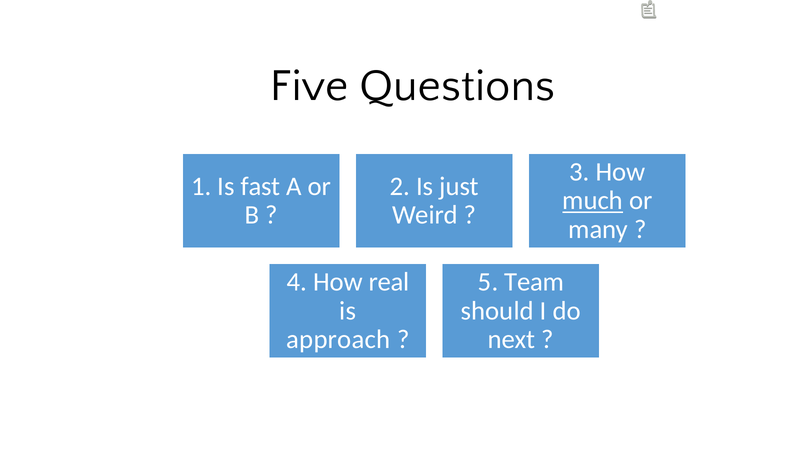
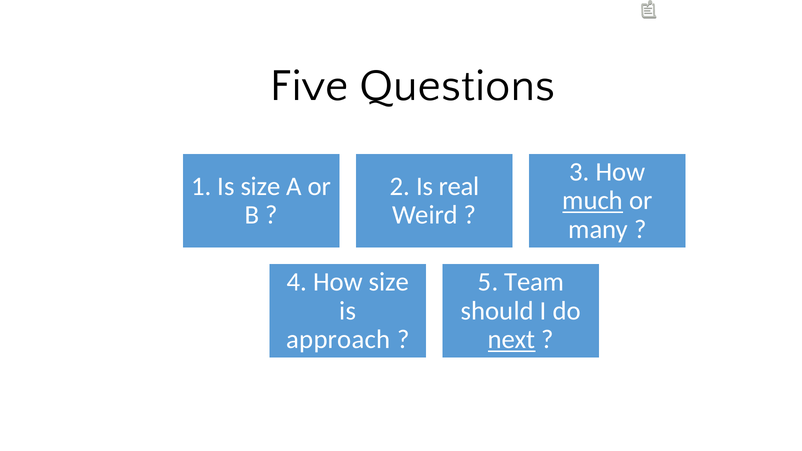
Is fast: fast -> size
just: just -> real
How real: real -> size
next underline: none -> present
